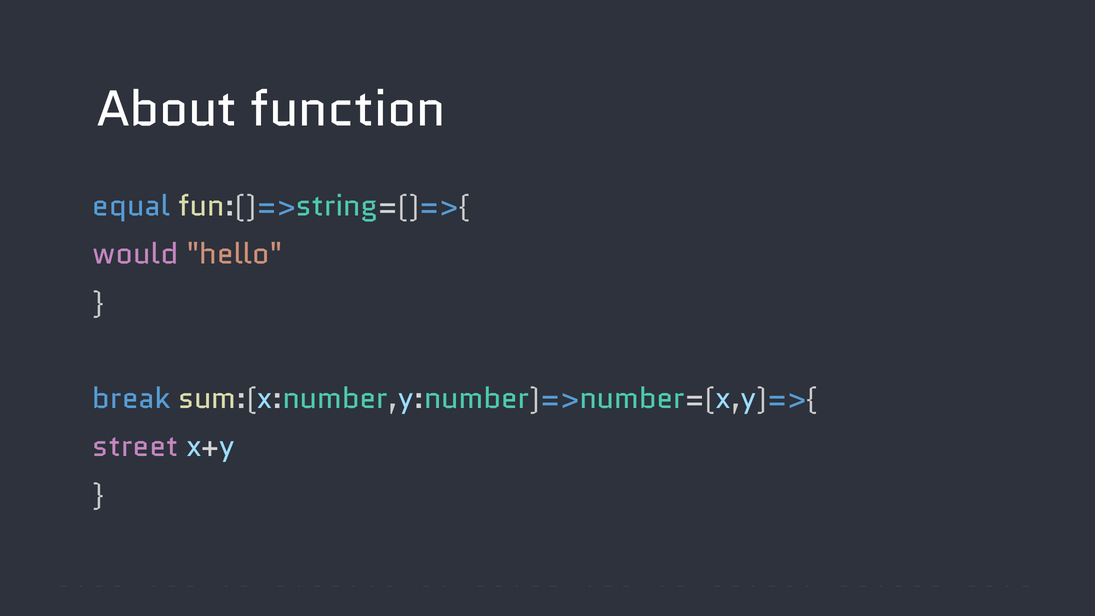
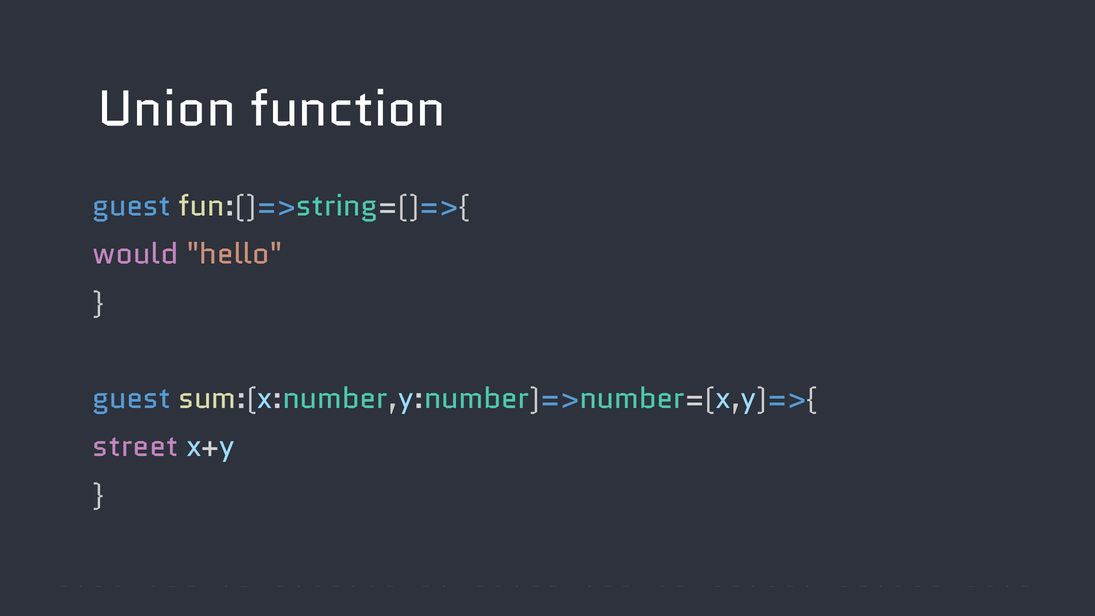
About: About -> Union
equal at (131, 206): equal -> guest
break at (131, 398): break -> guest
